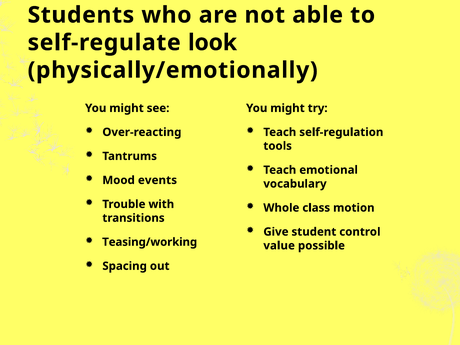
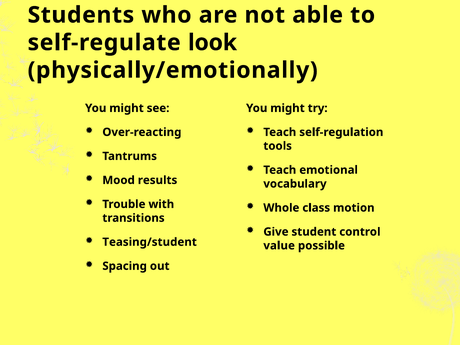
events: events -> results
Teasing/working: Teasing/working -> Teasing/student
